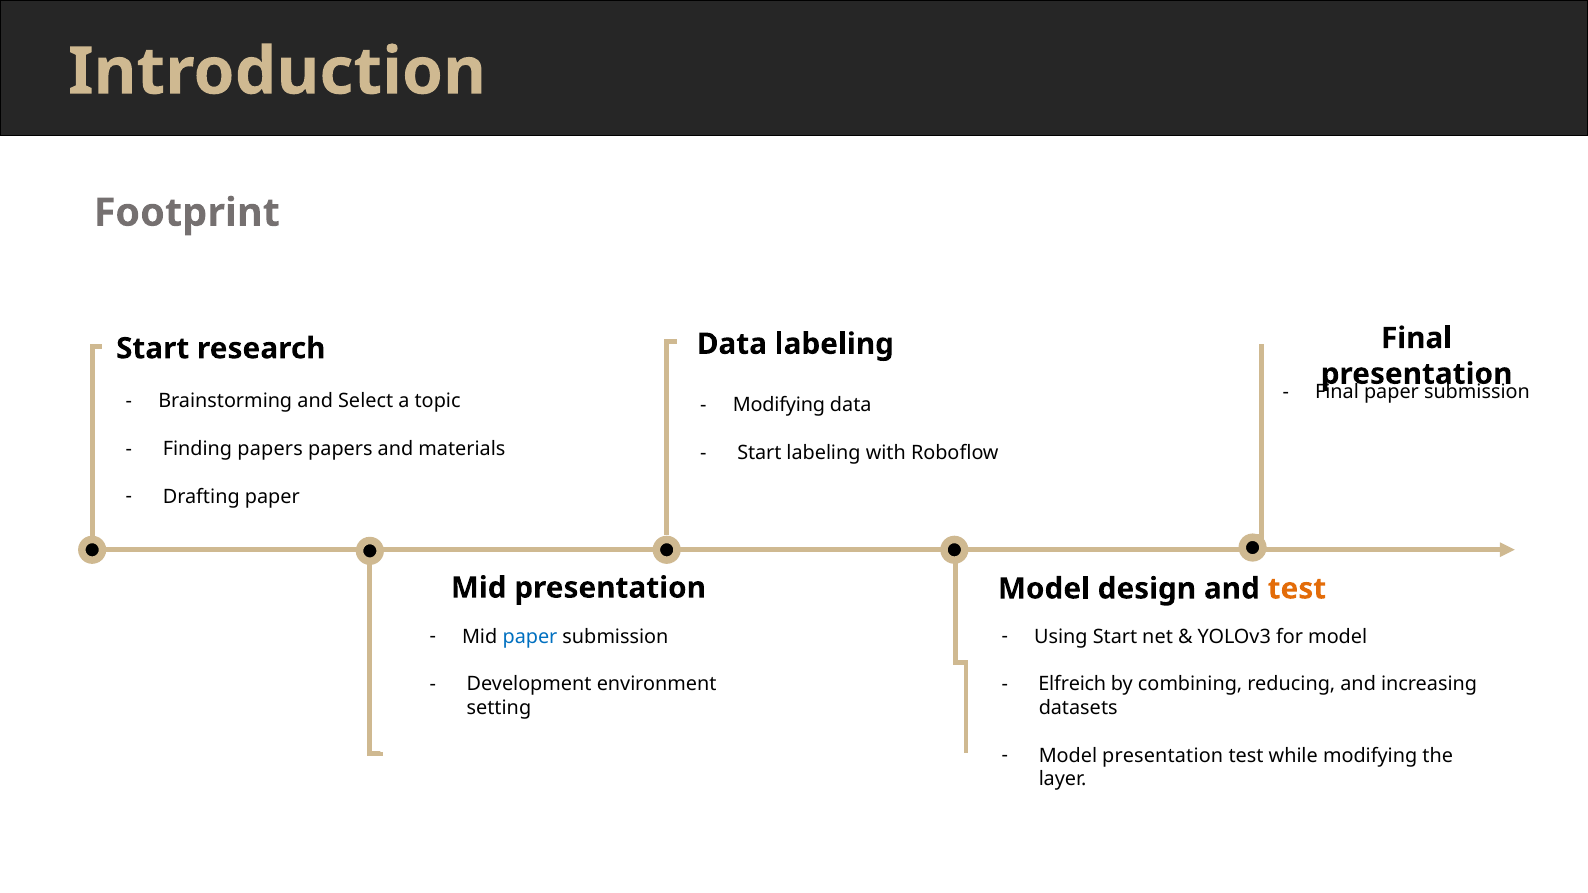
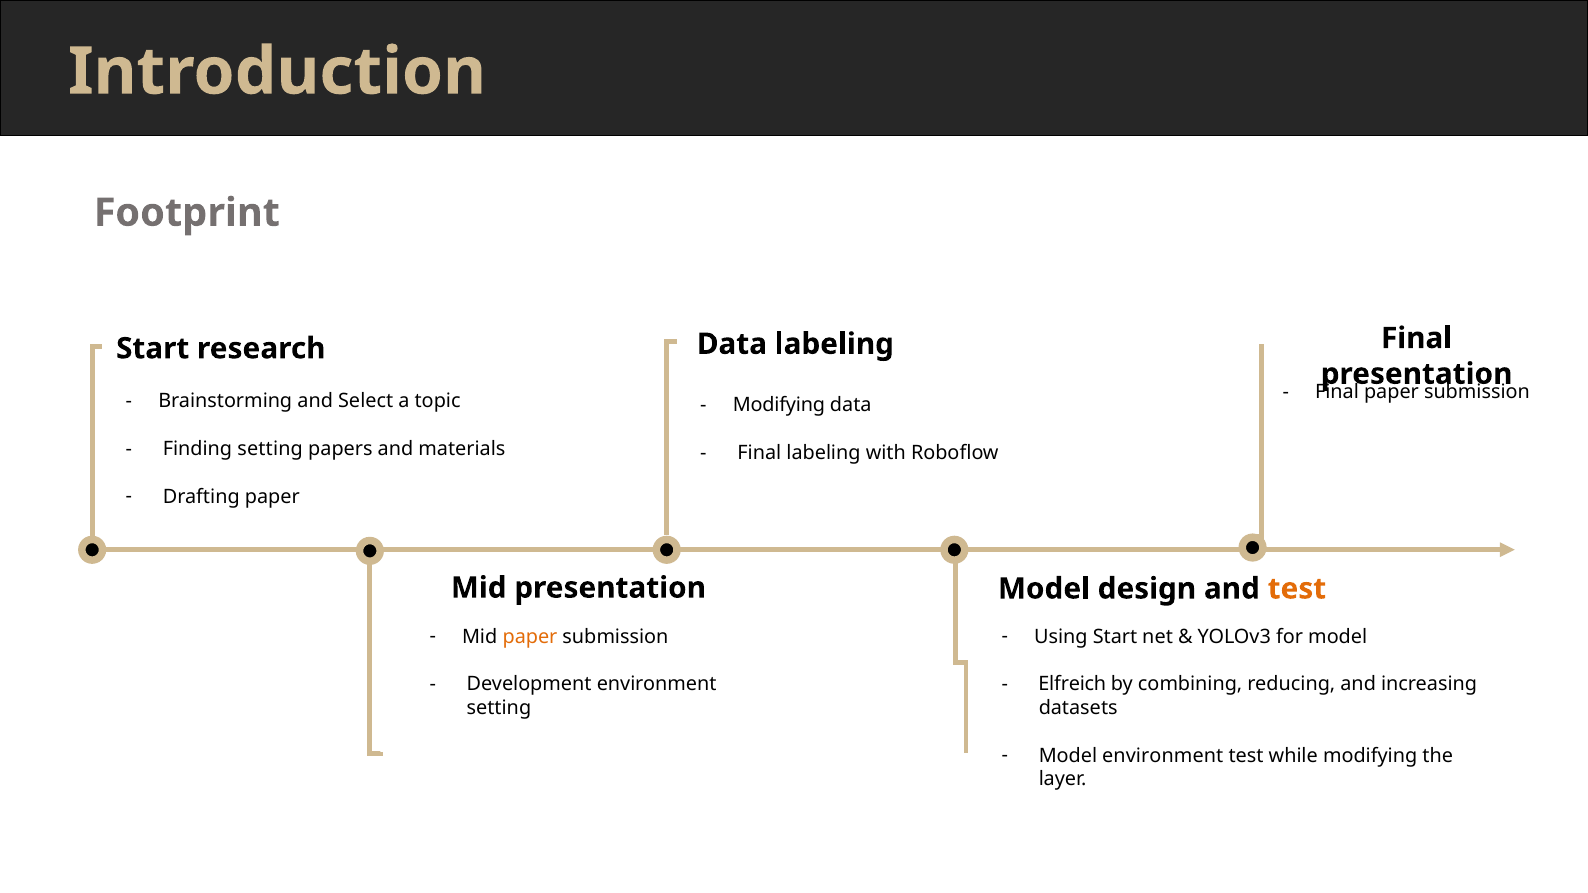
Finding papers: papers -> setting
Start at (759, 453): Start -> Final
paper at (530, 637) colour: blue -> orange
Model presentation: presentation -> environment
